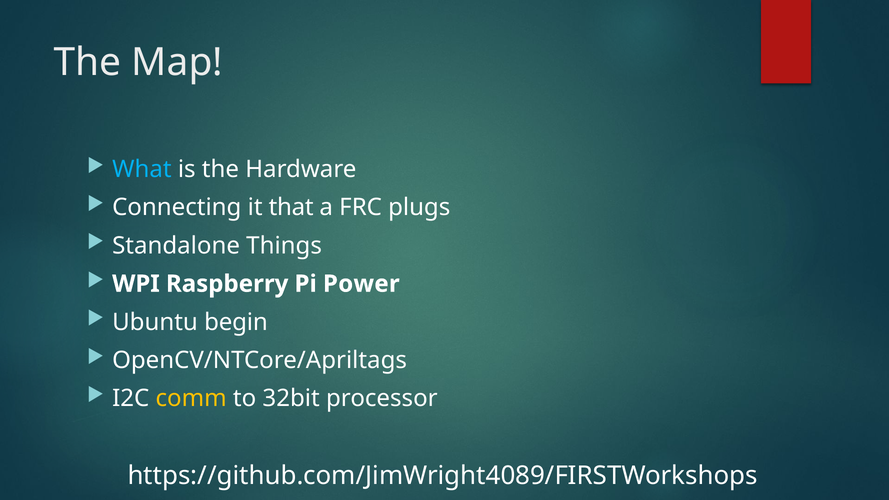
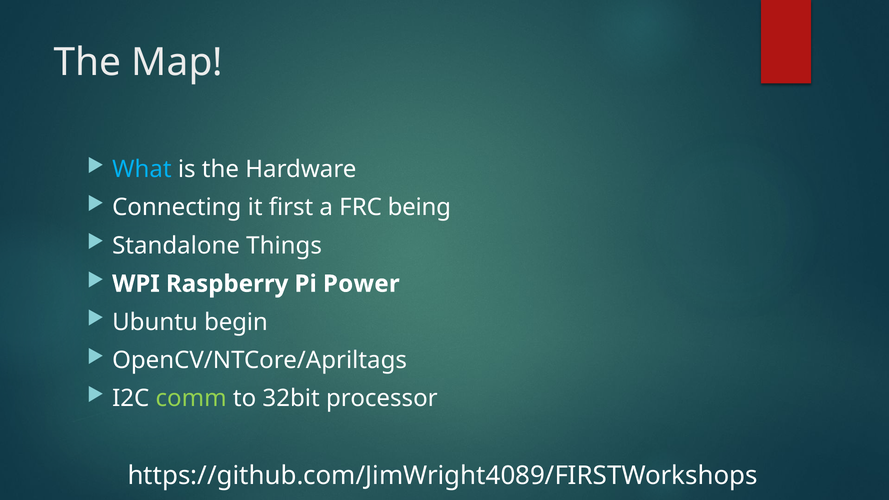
that: that -> first
plugs: plugs -> being
comm colour: yellow -> light green
